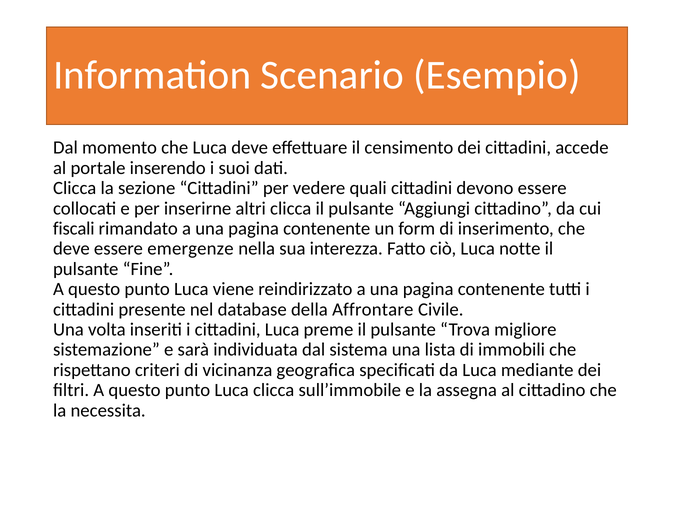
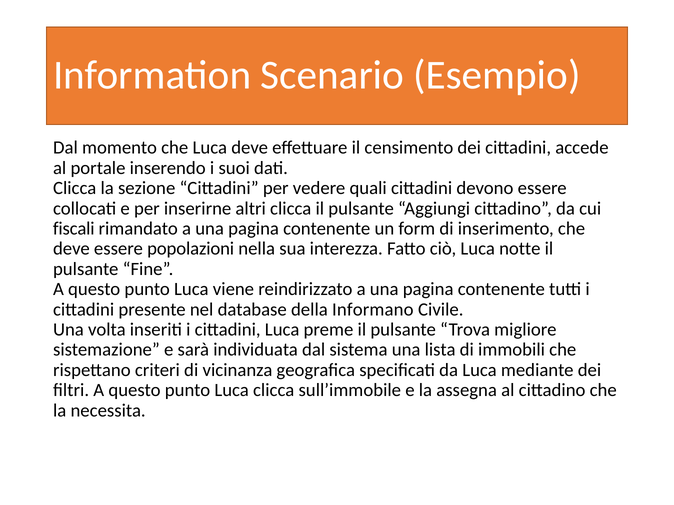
emergenze: emergenze -> popolazioni
Affrontare: Affrontare -> Informano
